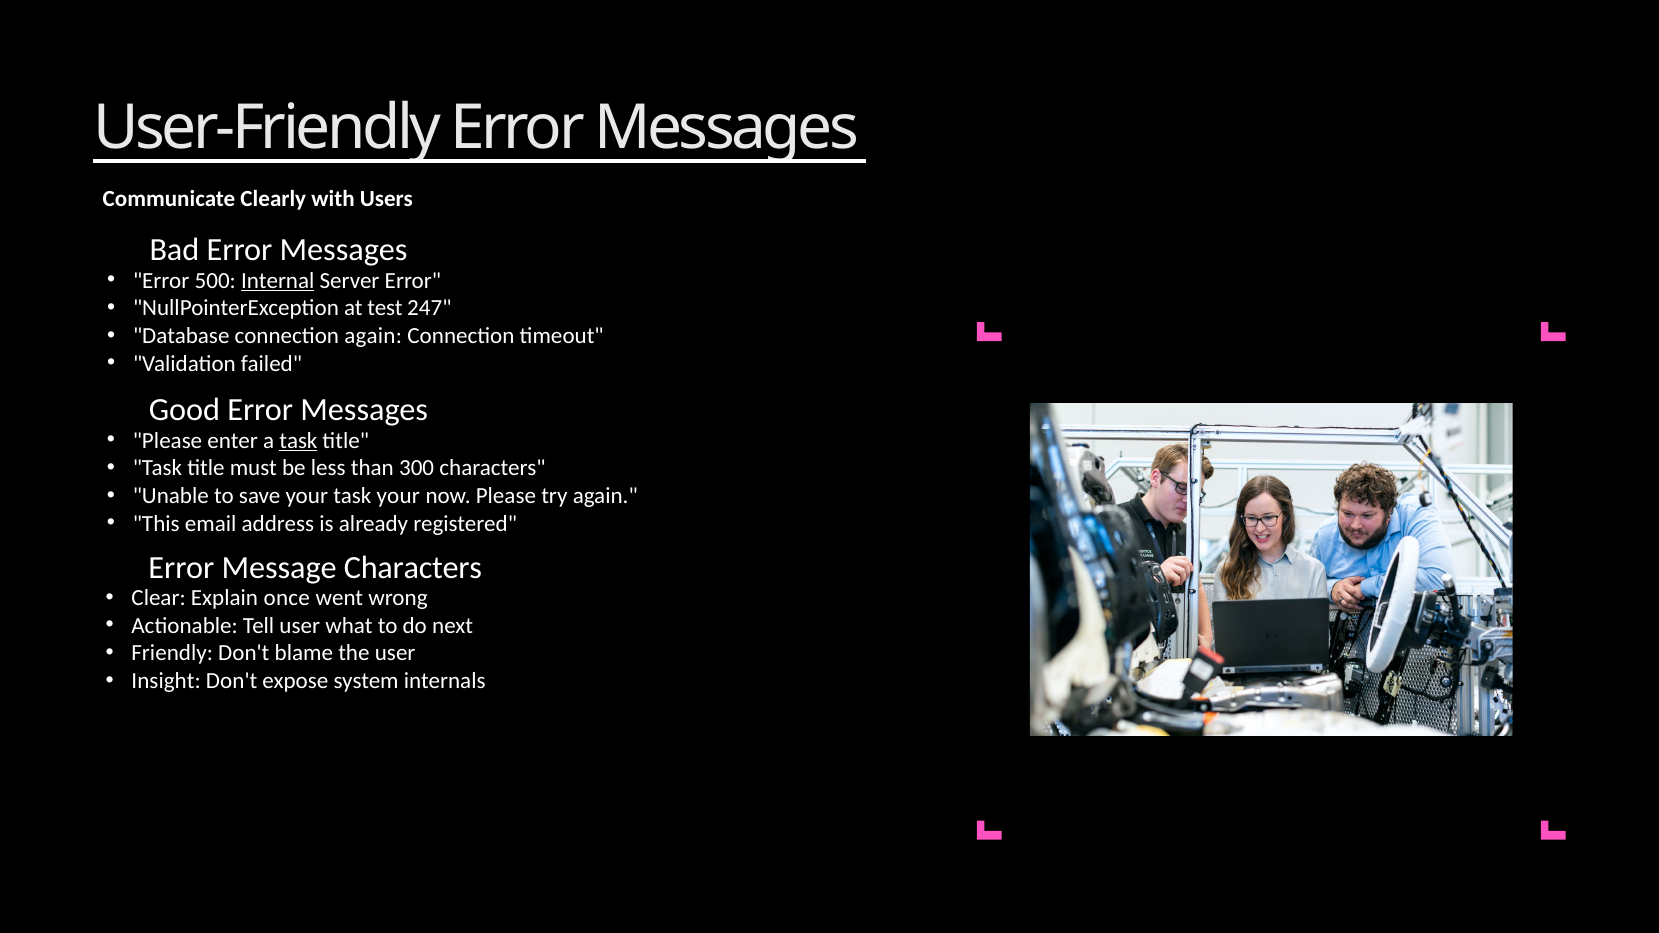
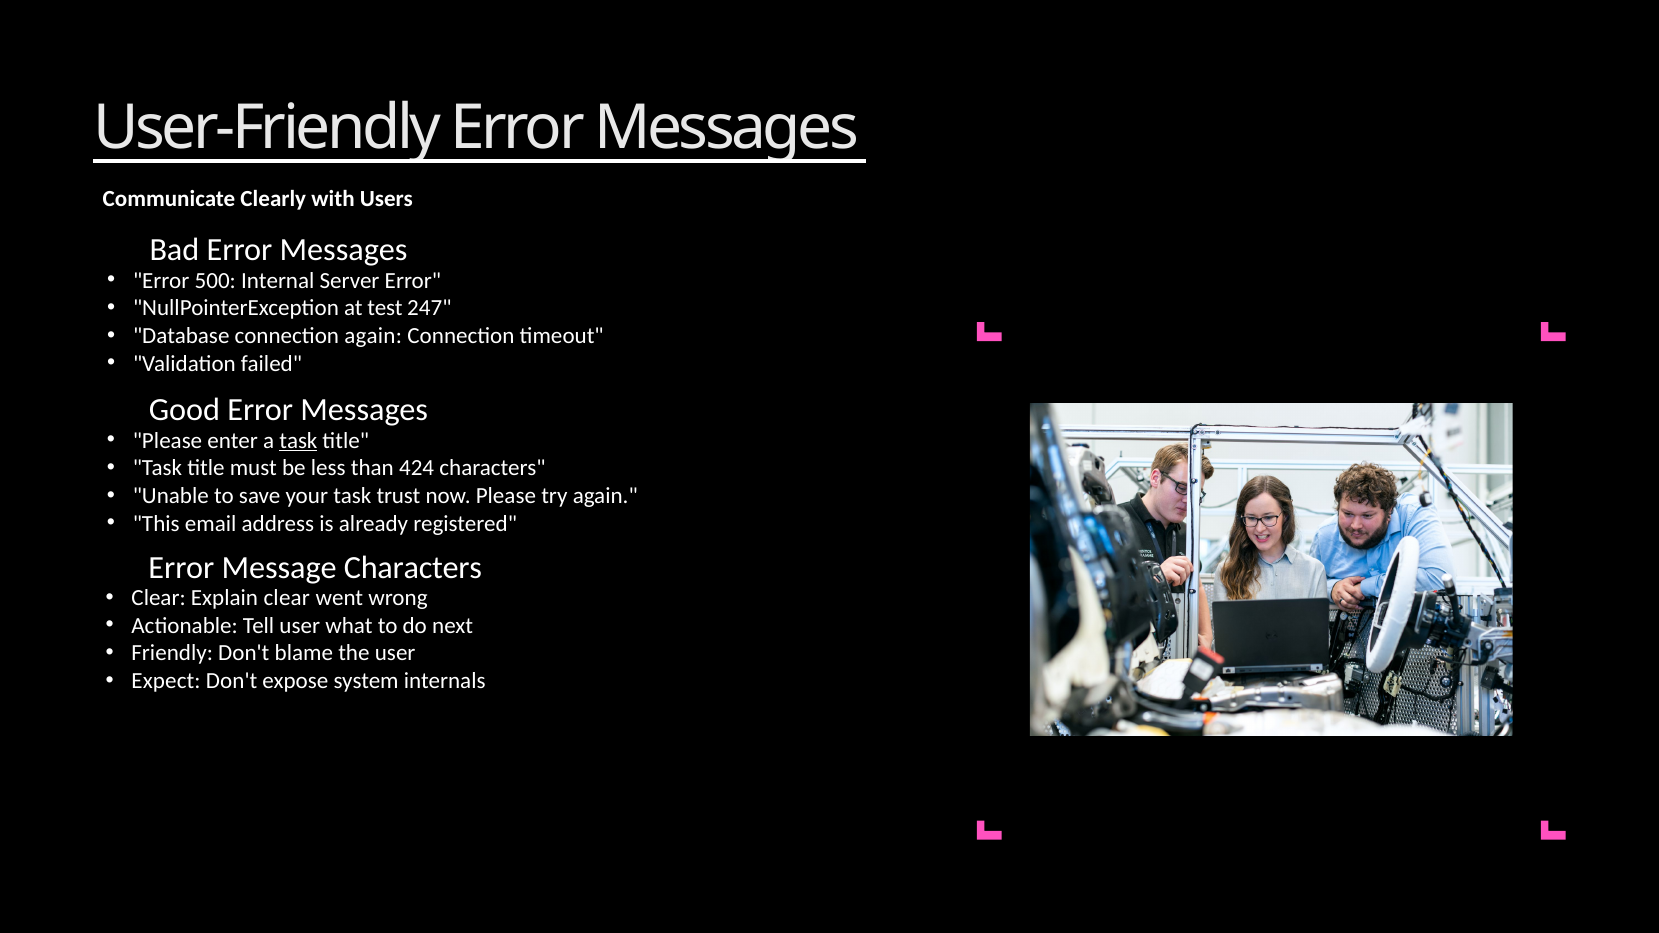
Internal underline: present -> none
300: 300 -> 424
task your: your -> trust
Explain once: once -> clear
Insight: Insight -> Expect
